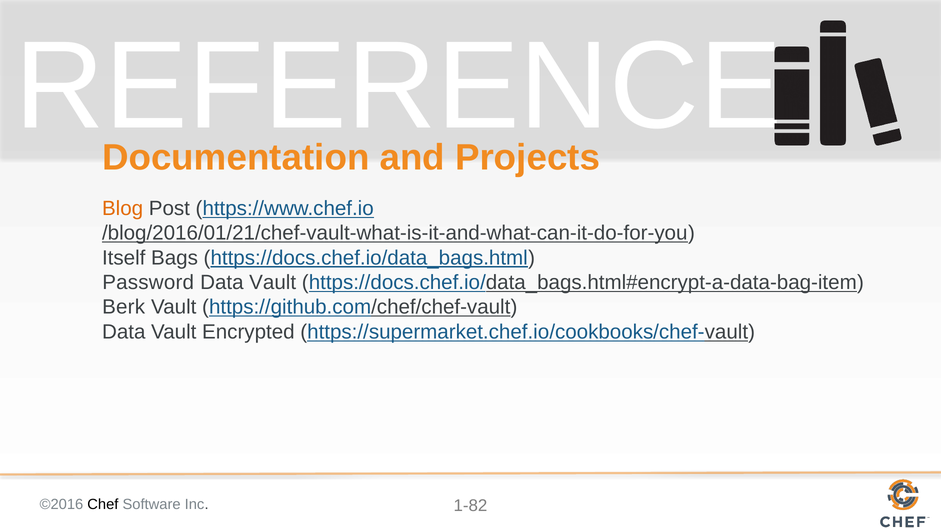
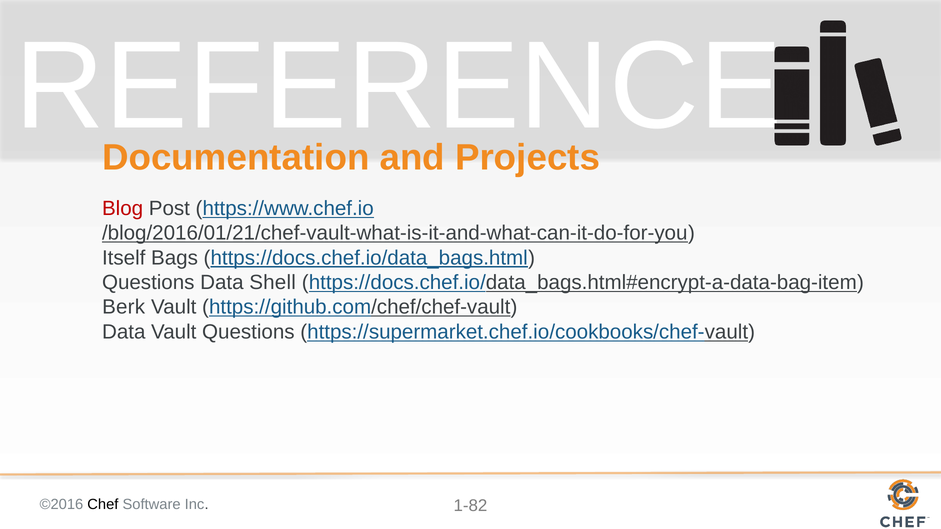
Blog colour: orange -> red
Password at (148, 283): Password -> Questions
Vault at (273, 283): Vault -> Shell
Vault Encrypted: Encrypted -> Questions
